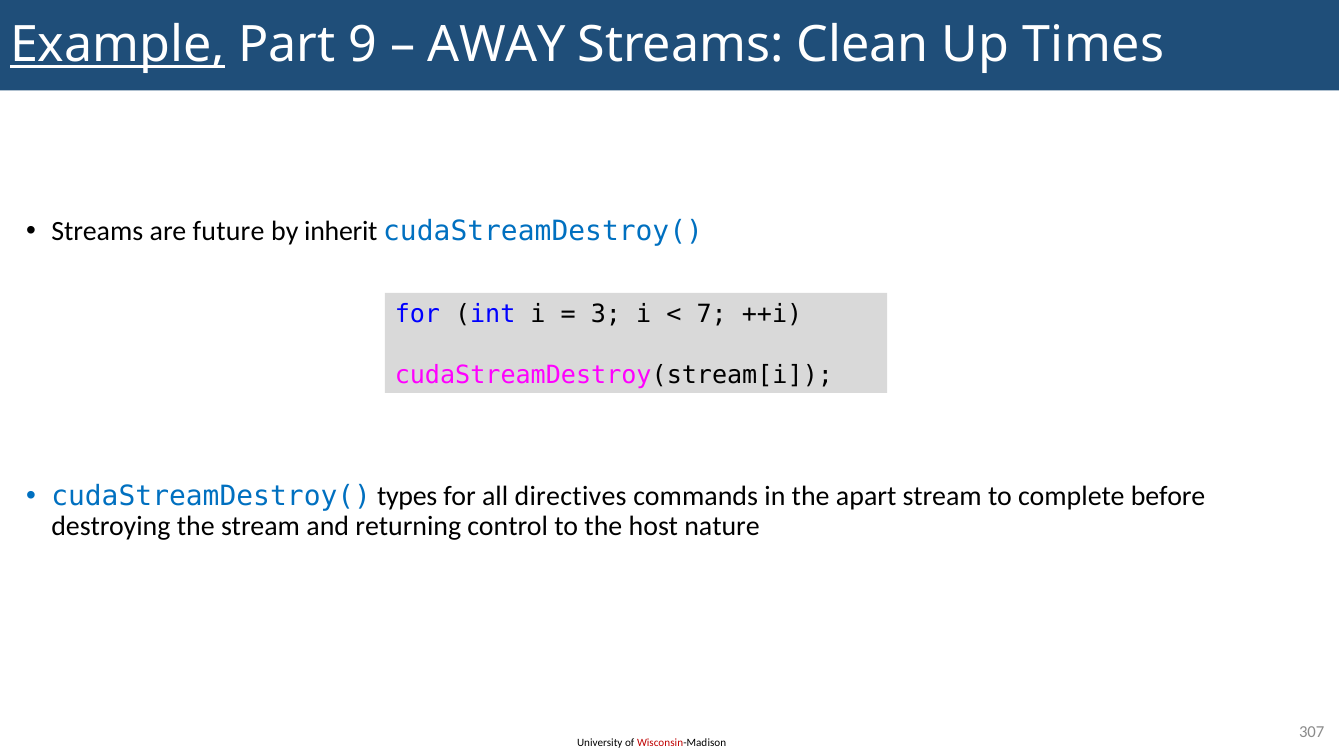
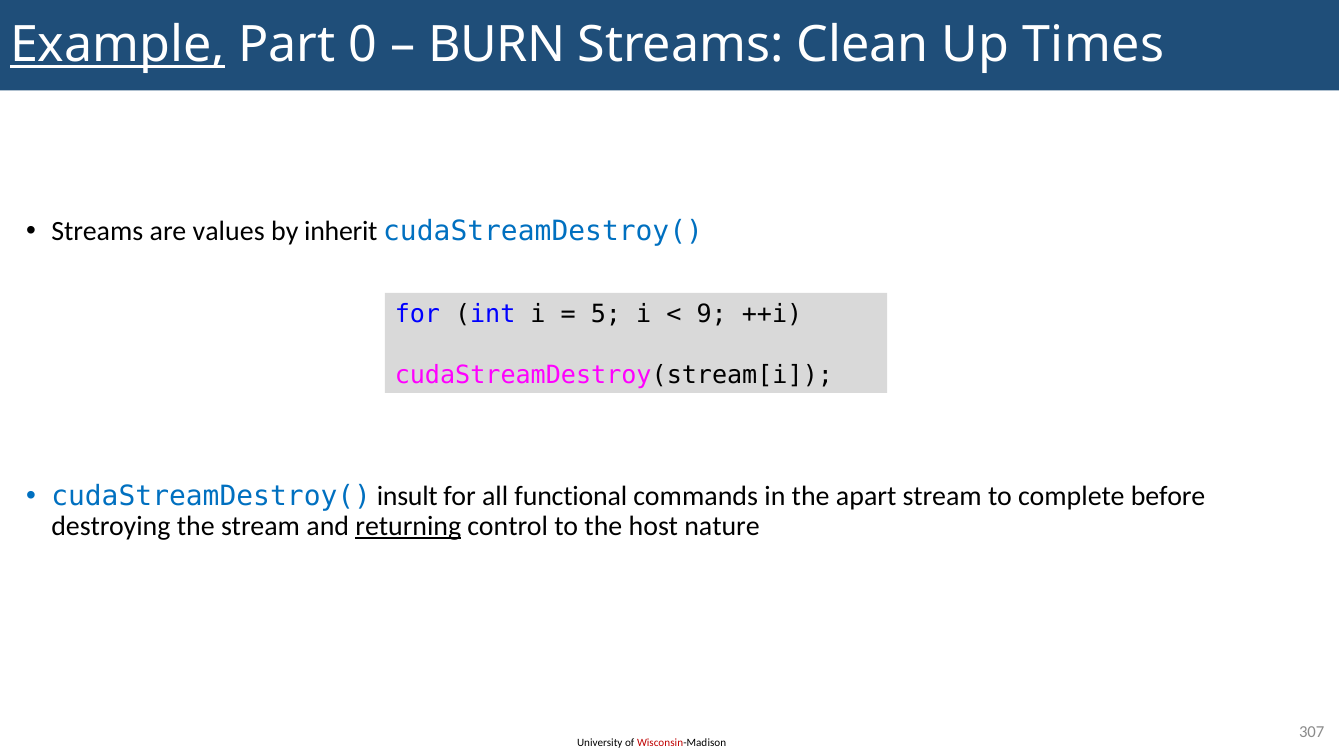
9: 9 -> 0
AWAY: AWAY -> BURN
future: future -> values
3: 3 -> 5
7: 7 -> 9
types: types -> insult
directives: directives -> functional
returning underline: none -> present
